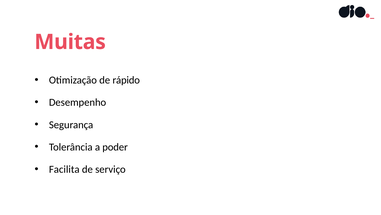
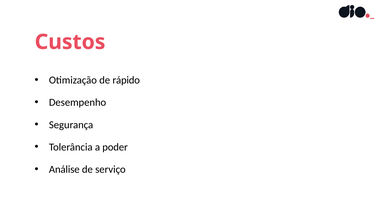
Muitas: Muitas -> Custos
Facilita: Facilita -> Análise
